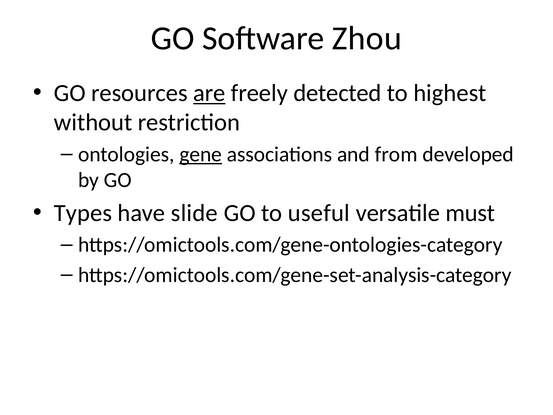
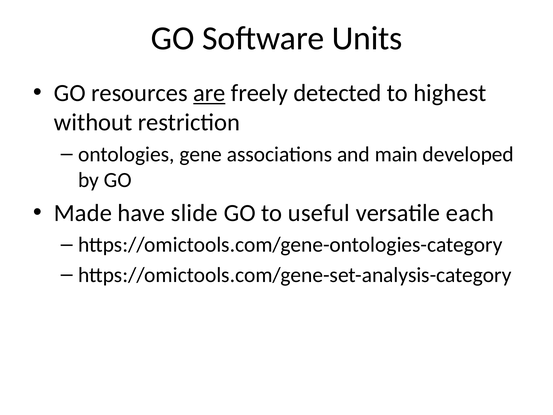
Zhou: Zhou -> Units
gene underline: present -> none
from: from -> main
Types: Types -> Made
must: must -> each
